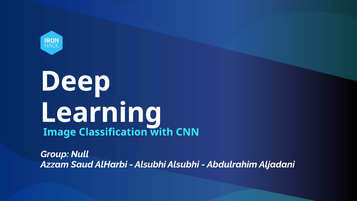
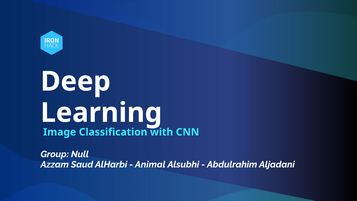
Alsubhi at (150, 164): Alsubhi -> Animal
